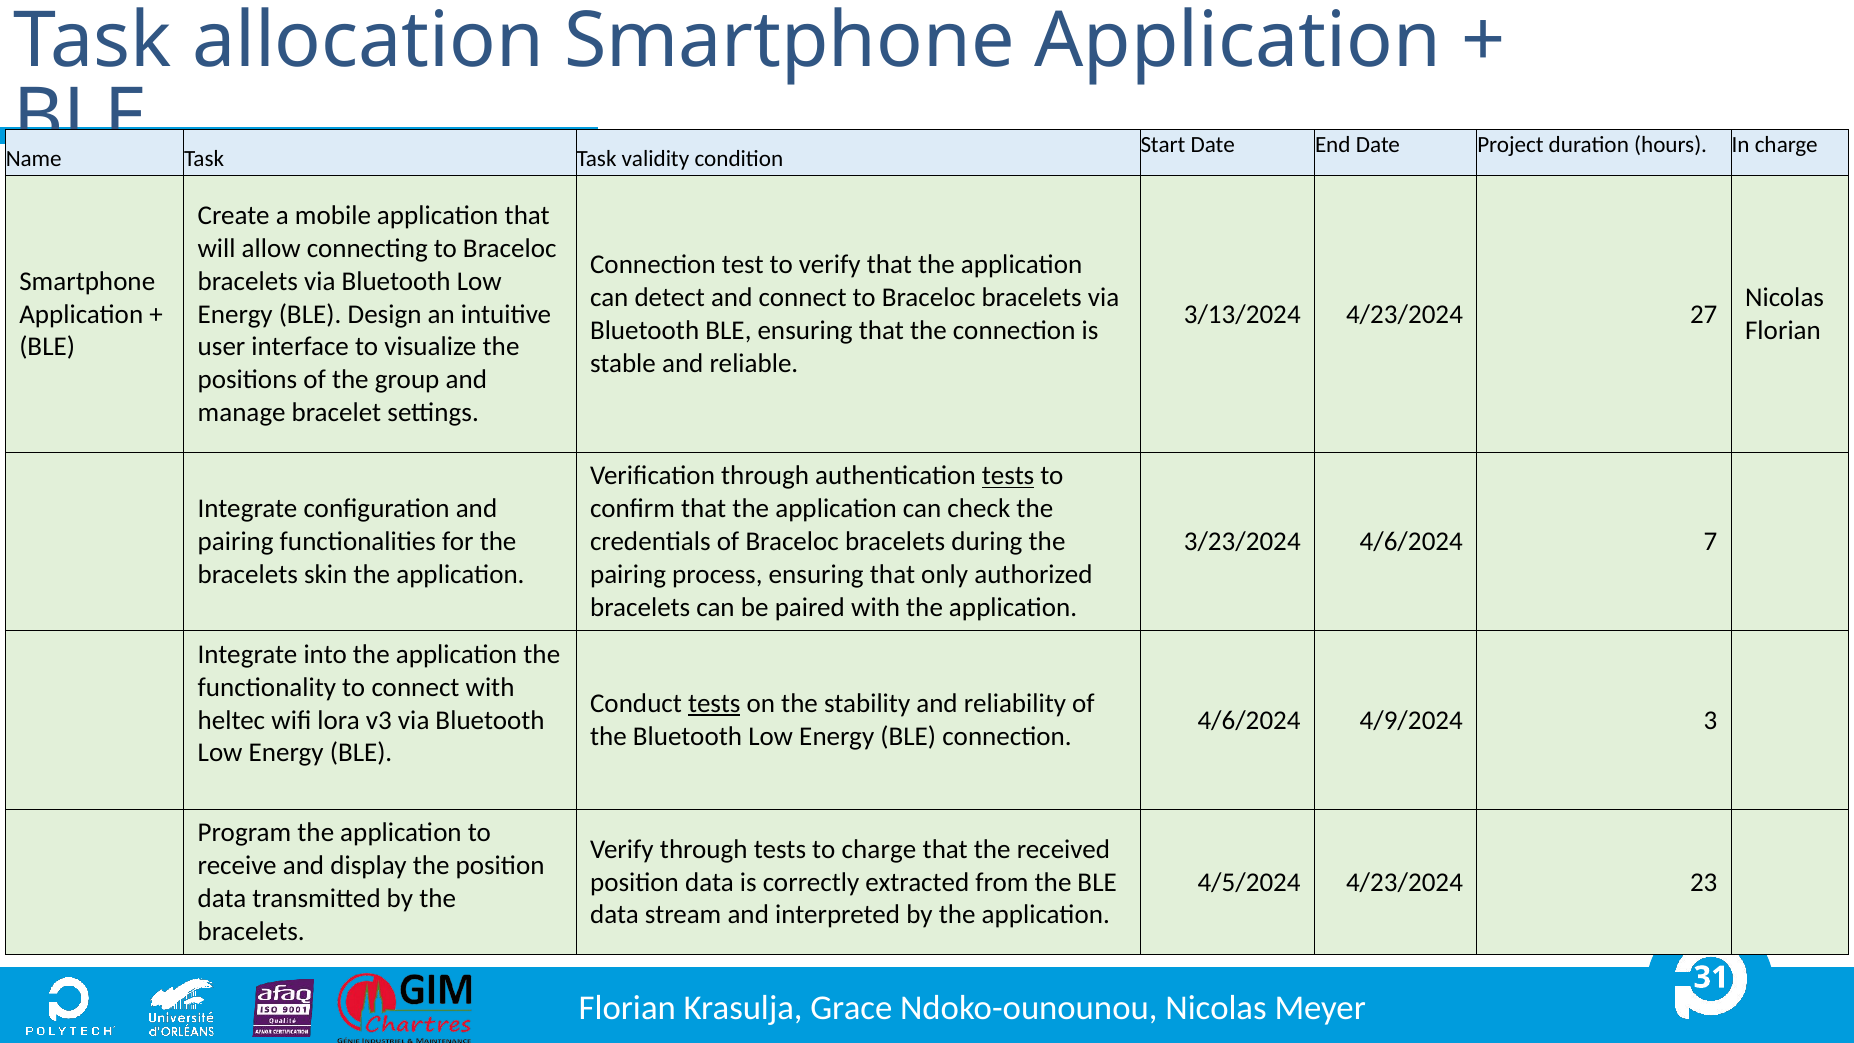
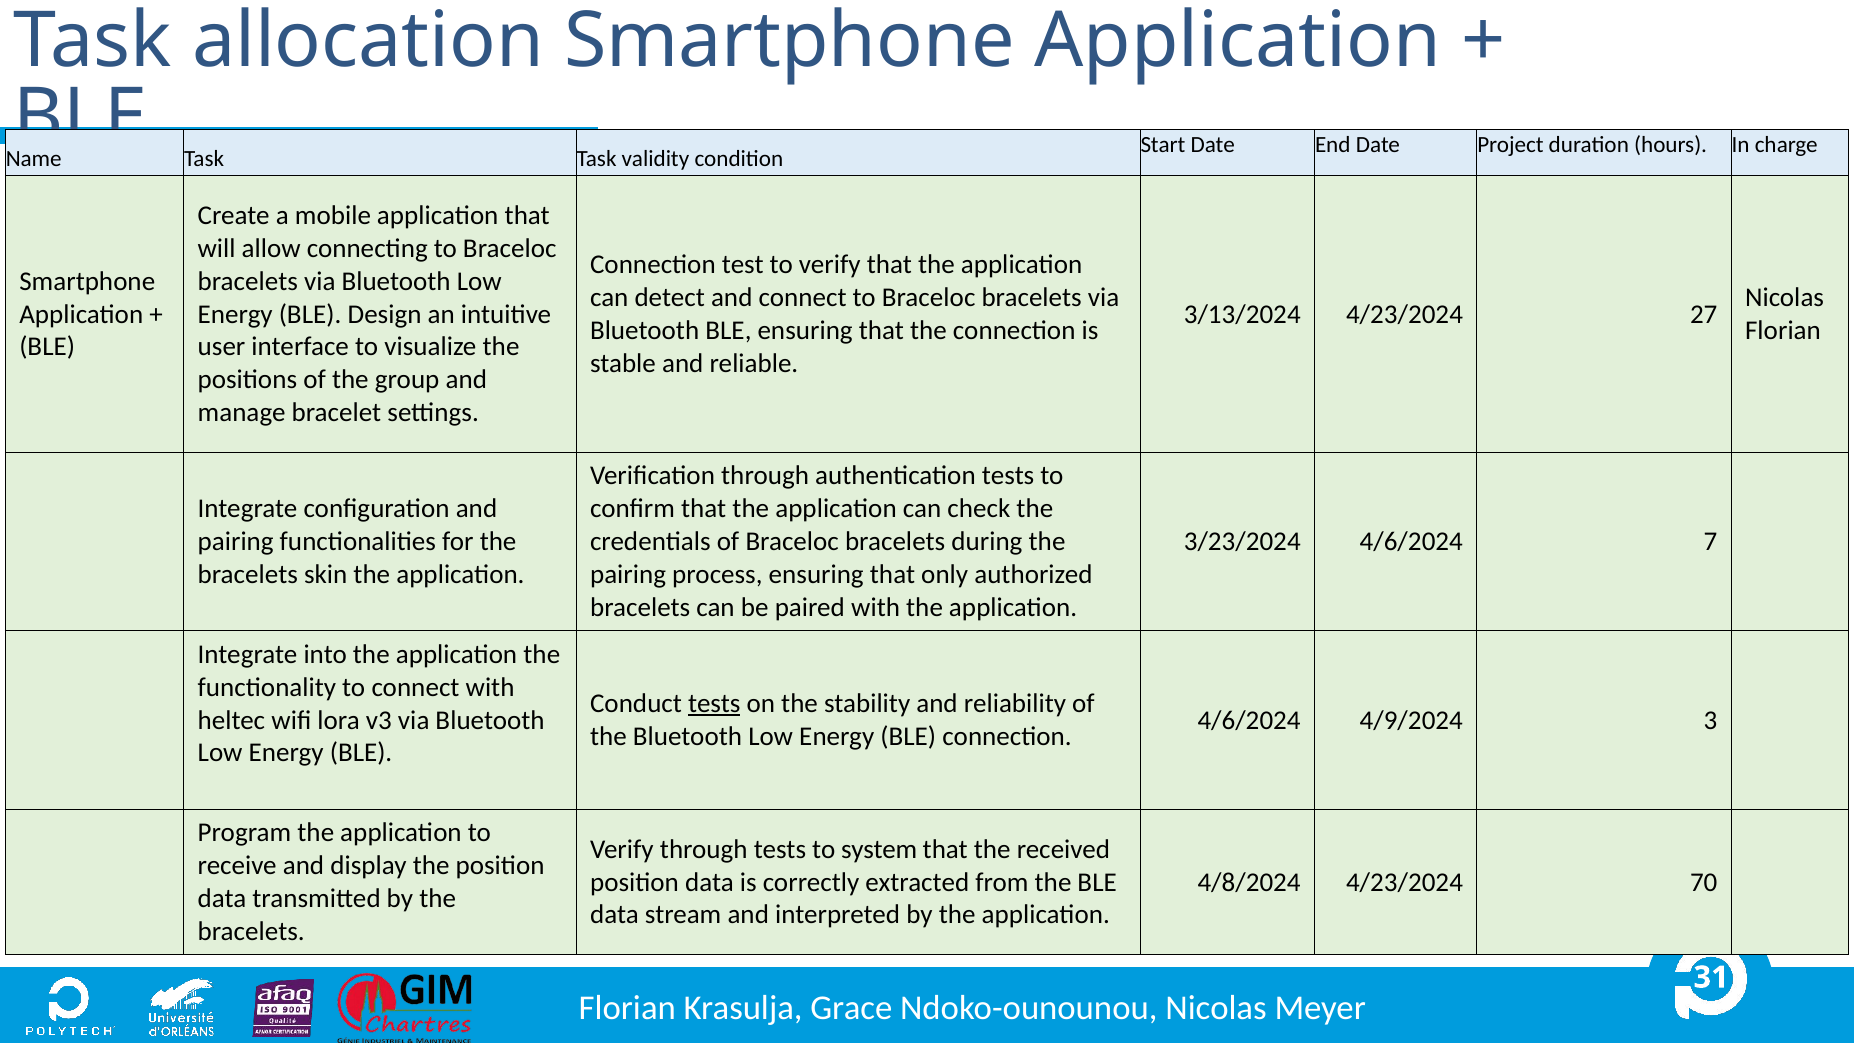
tests at (1008, 476) underline: present -> none
to charge: charge -> system
4/5/2024: 4/5/2024 -> 4/8/2024
23: 23 -> 70
